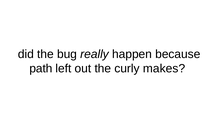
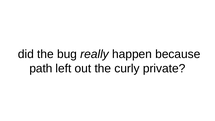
makes: makes -> private
